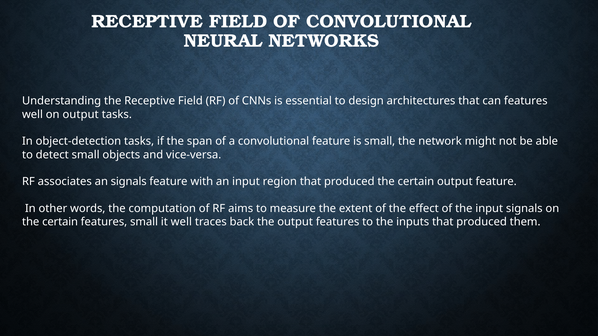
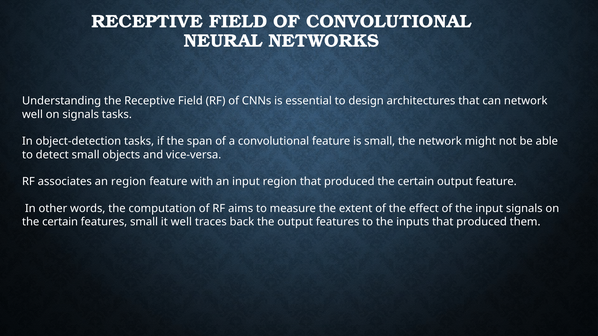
can features: features -> network
on output: output -> signals
an signals: signals -> region
